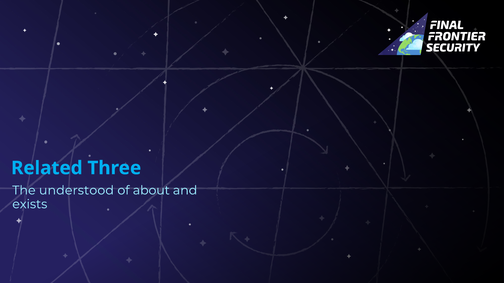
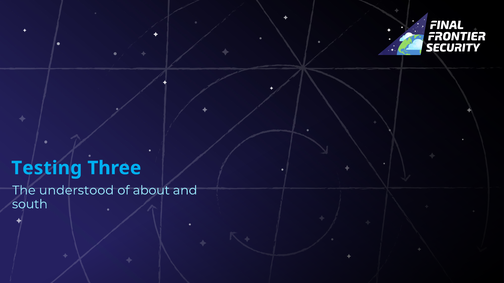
Related: Related -> Testing
exists: exists -> south
